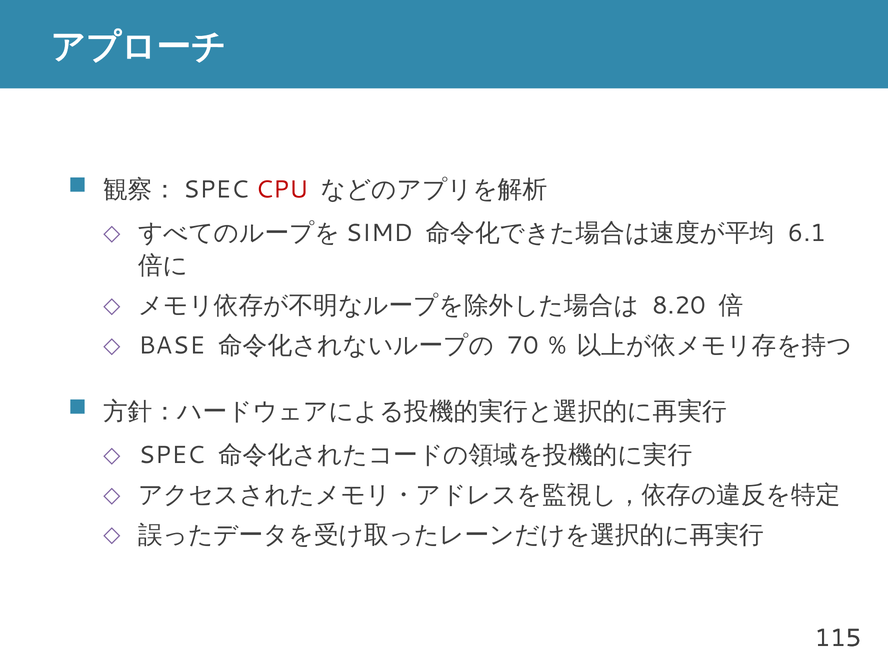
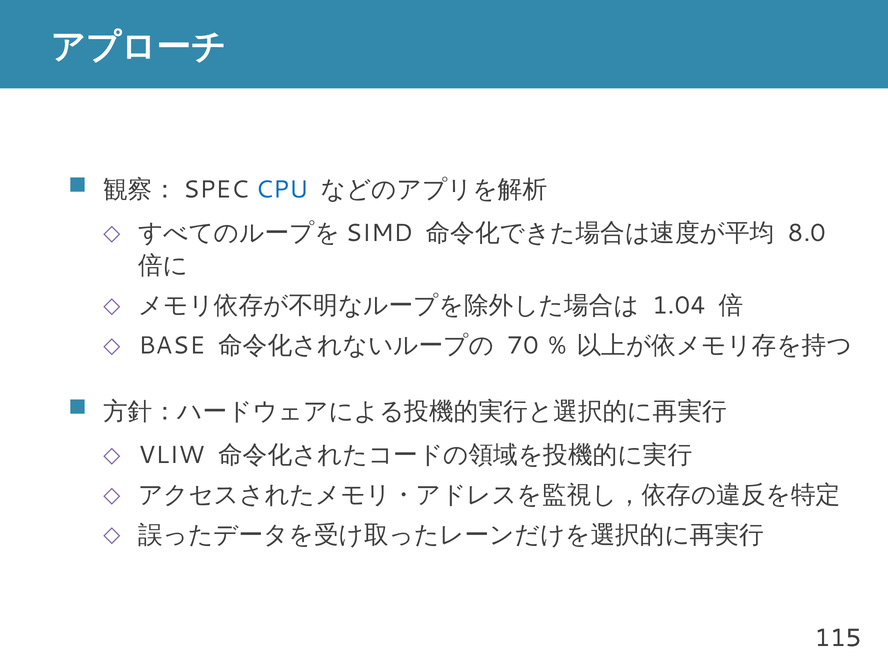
CPU colour: red -> blue
6.1: 6.1 -> 8.0
8.20: 8.20 -> 1.04
SPEC: SPEC -> VLIW
